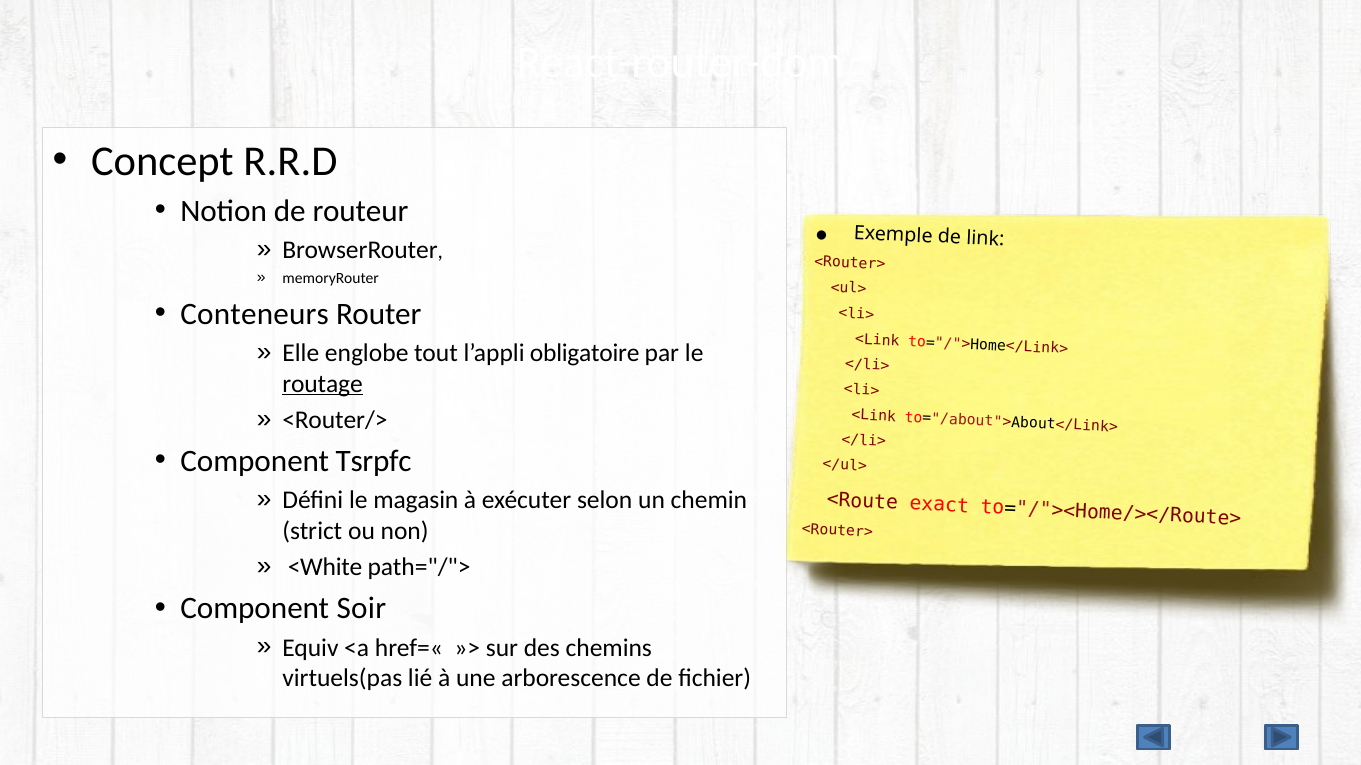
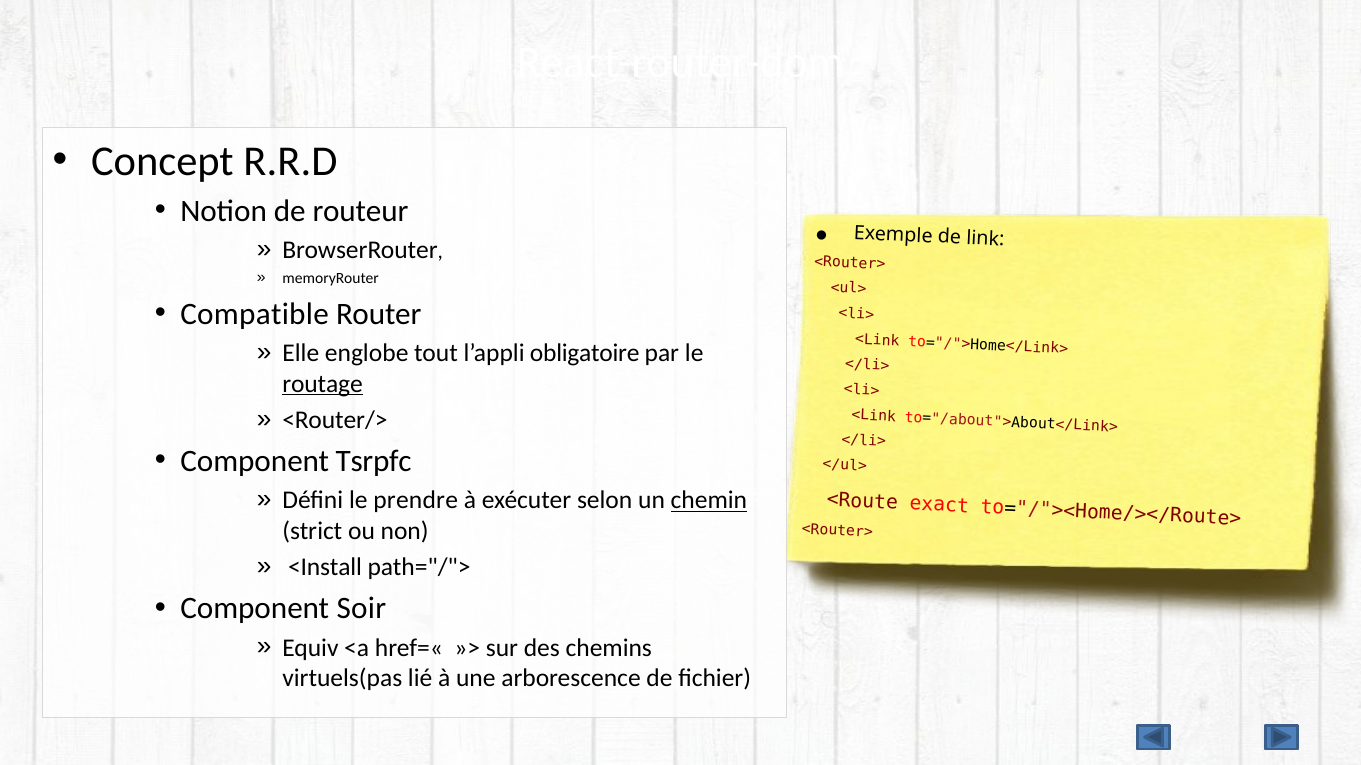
Conteneurs: Conteneurs -> Compatible
magasin: magasin -> prendre
chemin underline: none -> present
<White: <White -> <Install
